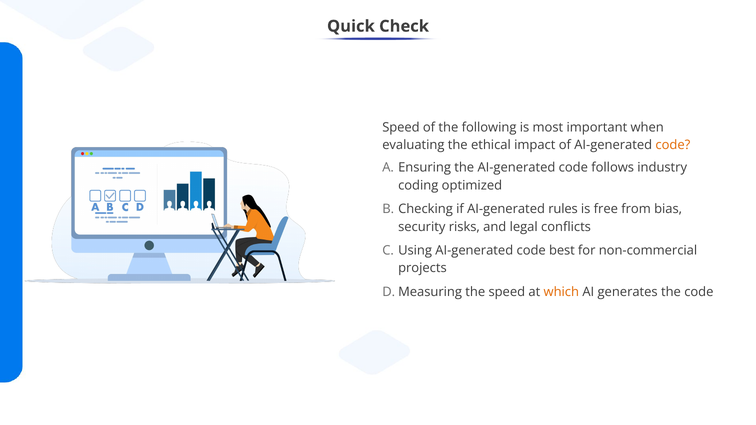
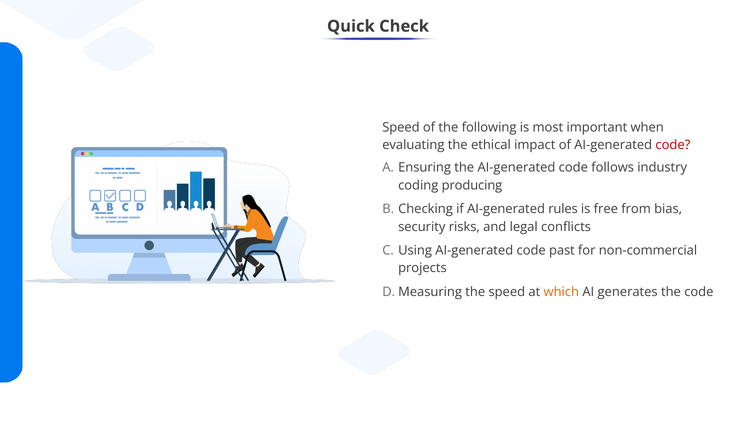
code at (673, 145) colour: orange -> red
optimized: optimized -> producing
best: best -> past
